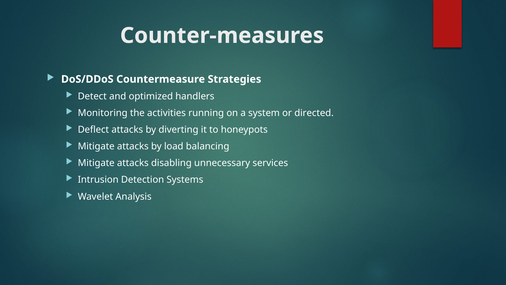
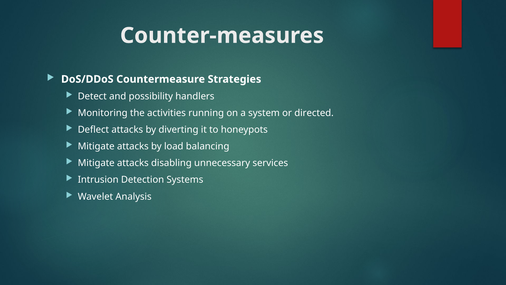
optimized: optimized -> possibility
